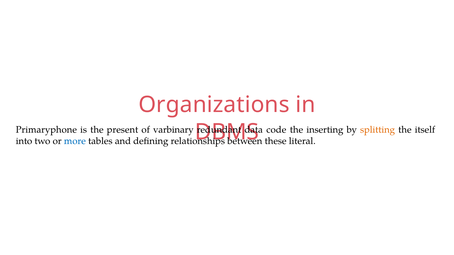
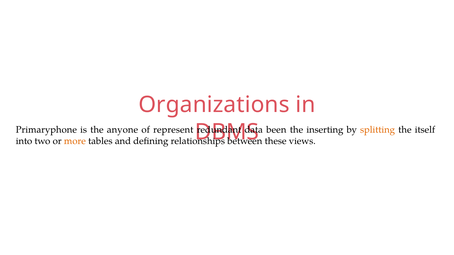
present: present -> anyone
varbinary: varbinary -> represent
code: code -> been
more colour: blue -> orange
literal: literal -> views
